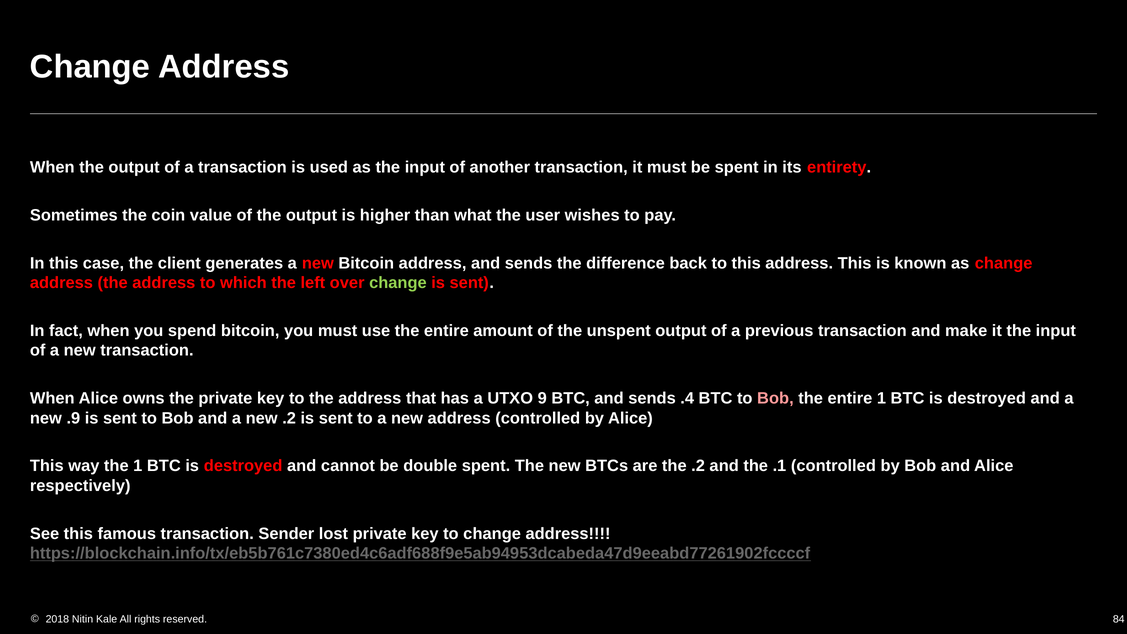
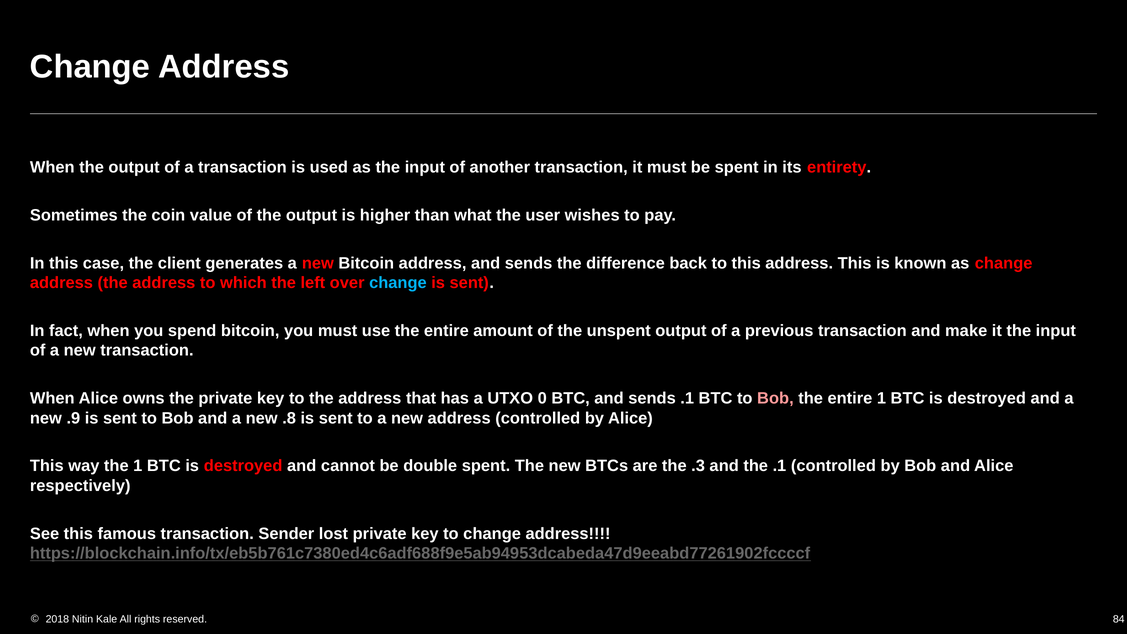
change at (398, 283) colour: light green -> light blue
9: 9 -> 0
sends .4: .4 -> .1
new .2: .2 -> .8
the .2: .2 -> .3
